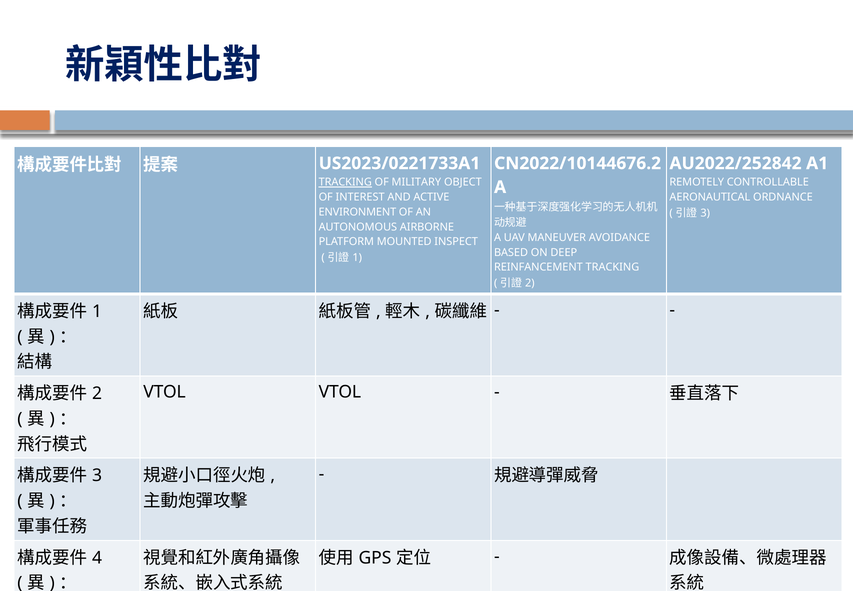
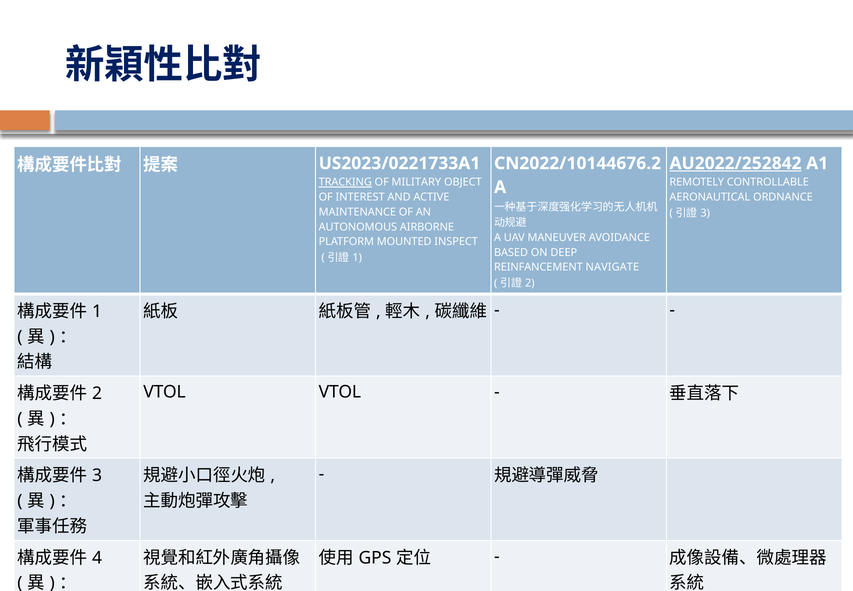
AU2022/252842 underline: none -> present
ENVIRONMENT: ENVIRONMENT -> MAINTENANCE
REINFANCEMENT TRACKING: TRACKING -> NAVIGATE
